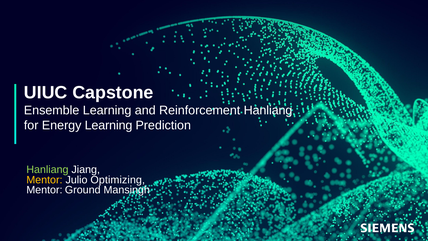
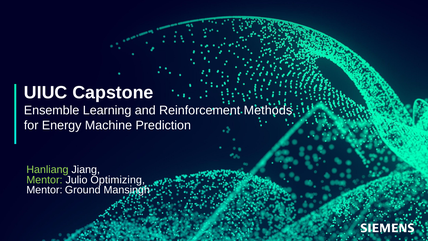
Reinforcement Hanliang: Hanliang -> Methods
Energy Learning: Learning -> Machine
Mentor at (44, 180) colour: yellow -> light green
